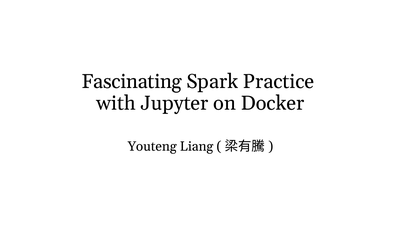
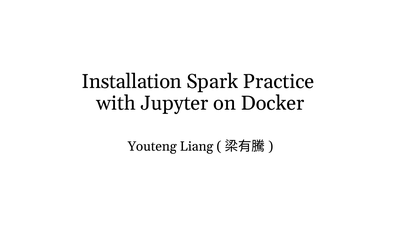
Fascinating: Fascinating -> Installation
